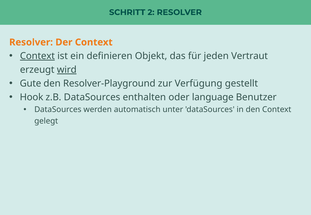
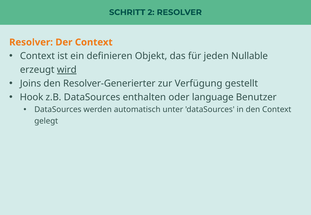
Context at (37, 56) underline: present -> none
Vertraut: Vertraut -> Nullable
Gute: Gute -> Joins
Resolver-Playground: Resolver-Playground -> Resolver-Generierter
